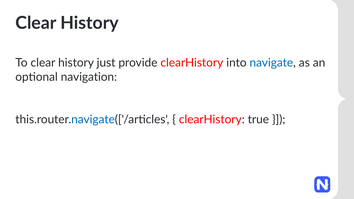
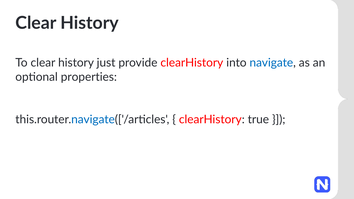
navigation: navigation -> properties
